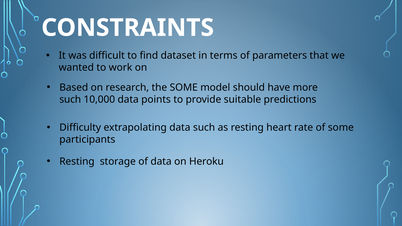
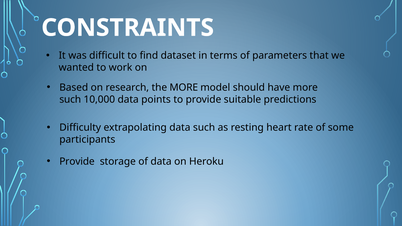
the SOME: SOME -> MORE
Resting at (77, 162): Resting -> Provide
